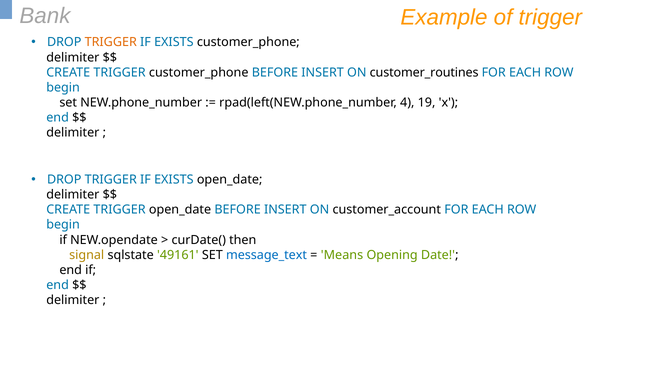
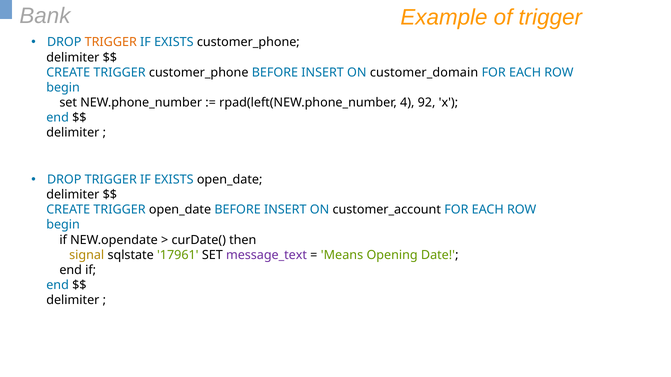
customer_routines: customer_routines -> customer_domain
19: 19 -> 92
49161: 49161 -> 17961
message_text colour: blue -> purple
